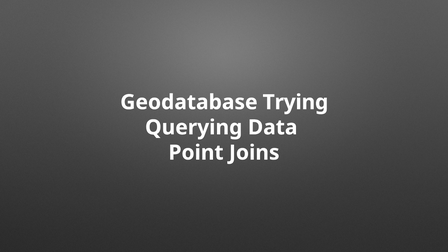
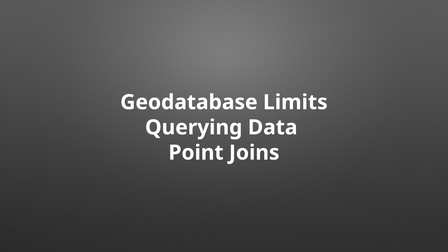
Trying: Trying -> Limits
